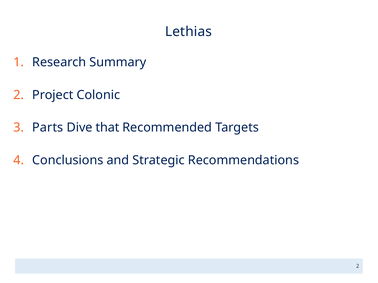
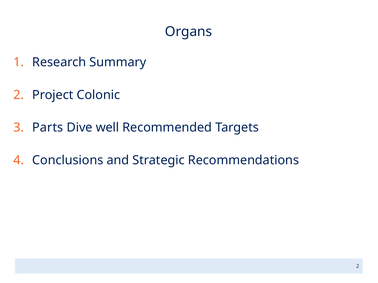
Lethias: Lethias -> Organs
that: that -> well
